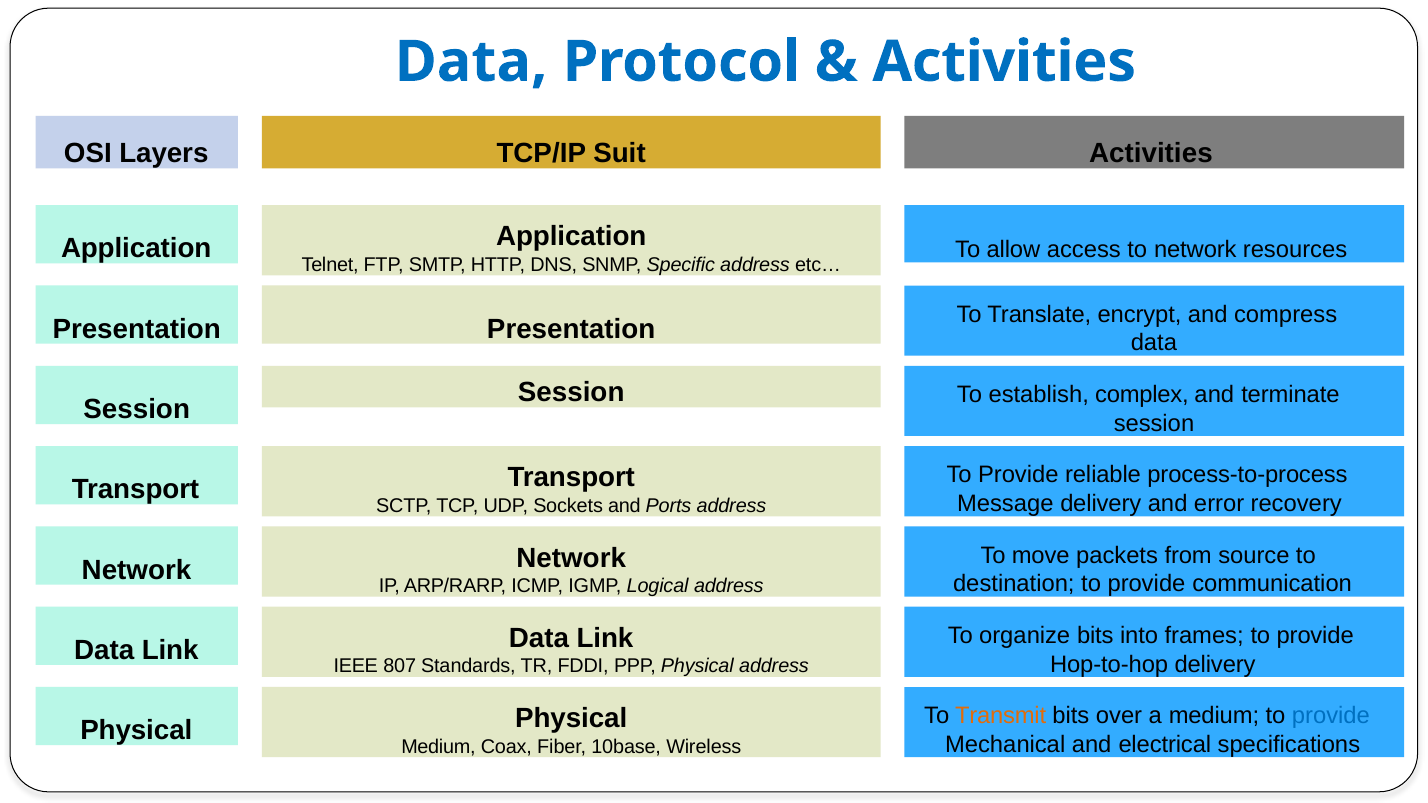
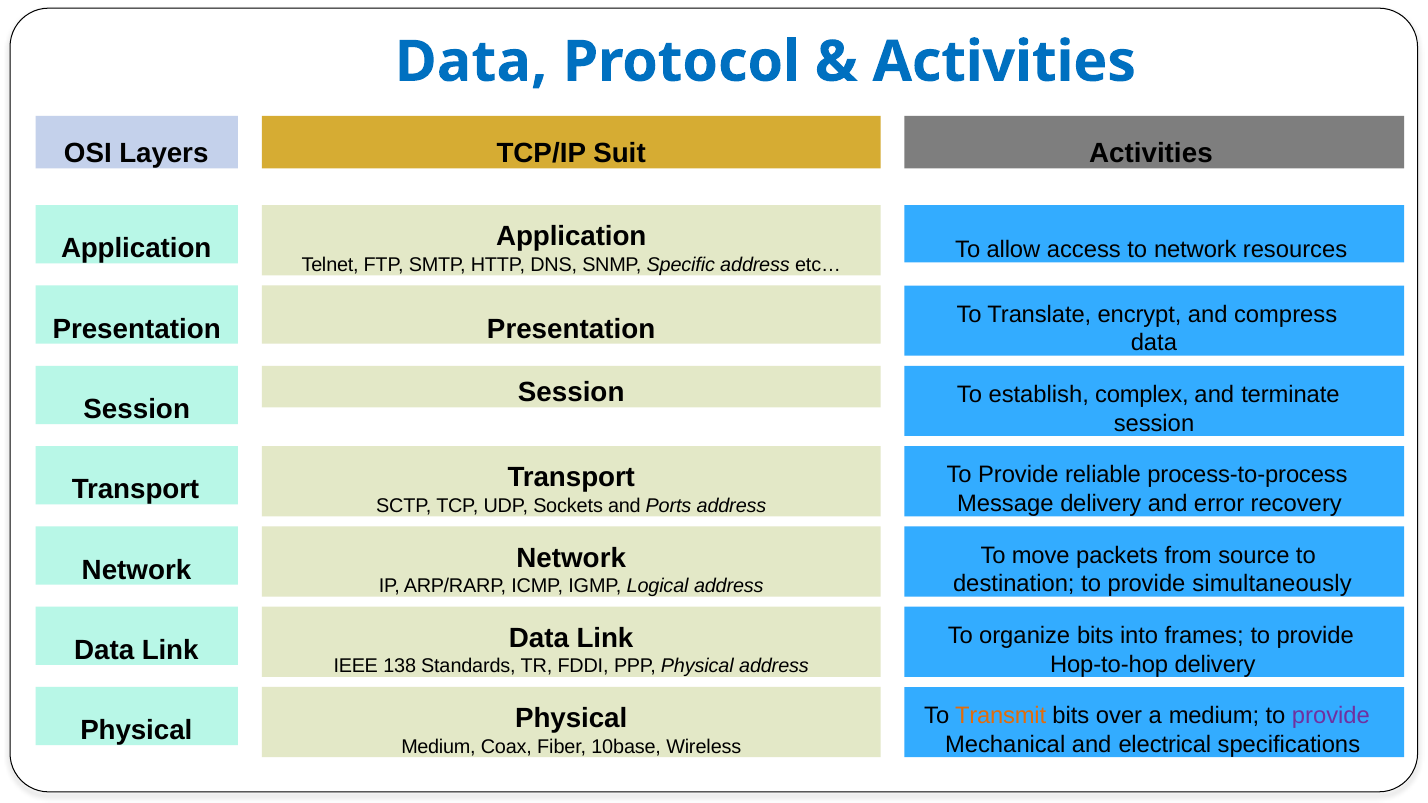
communication: communication -> simultaneously
807: 807 -> 138
provide at (1331, 716) colour: blue -> purple
